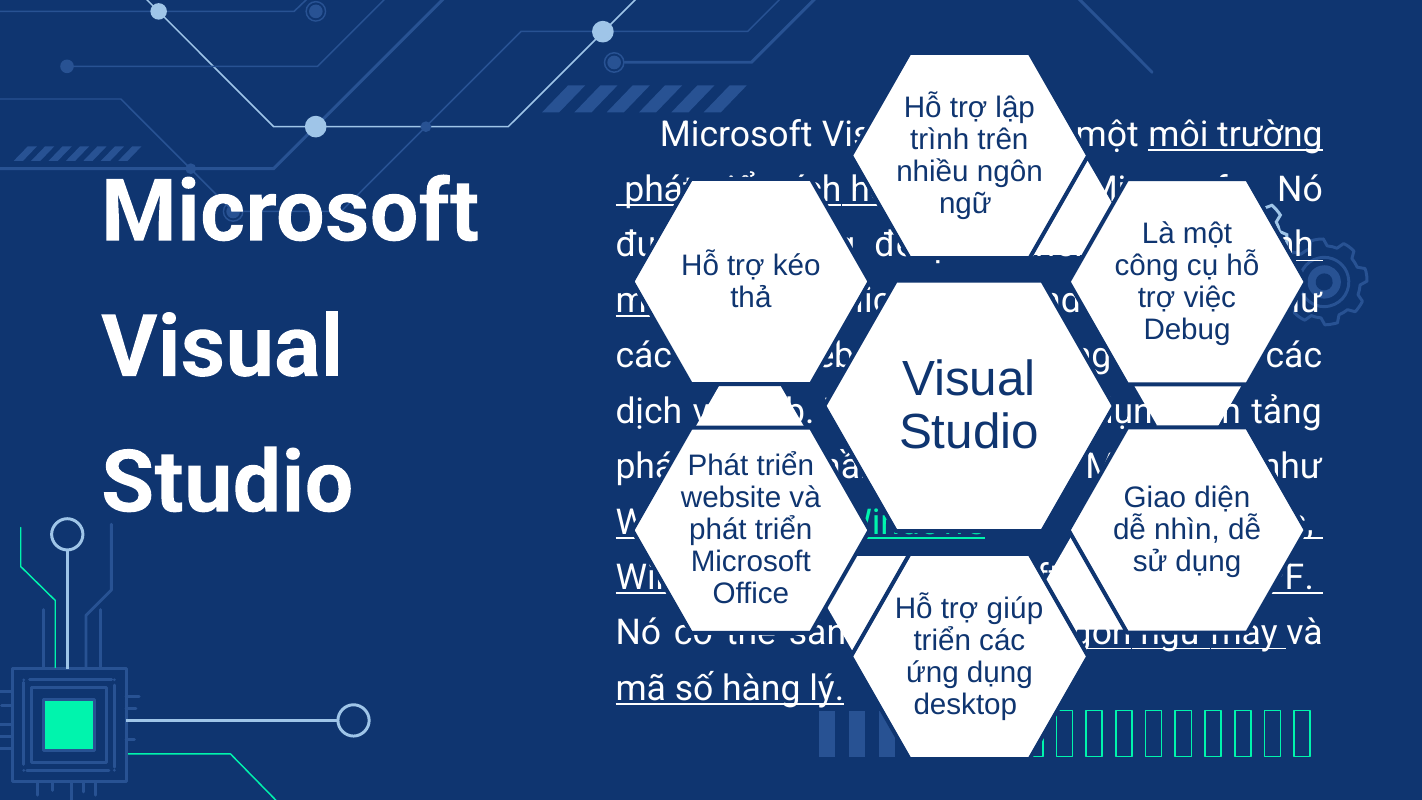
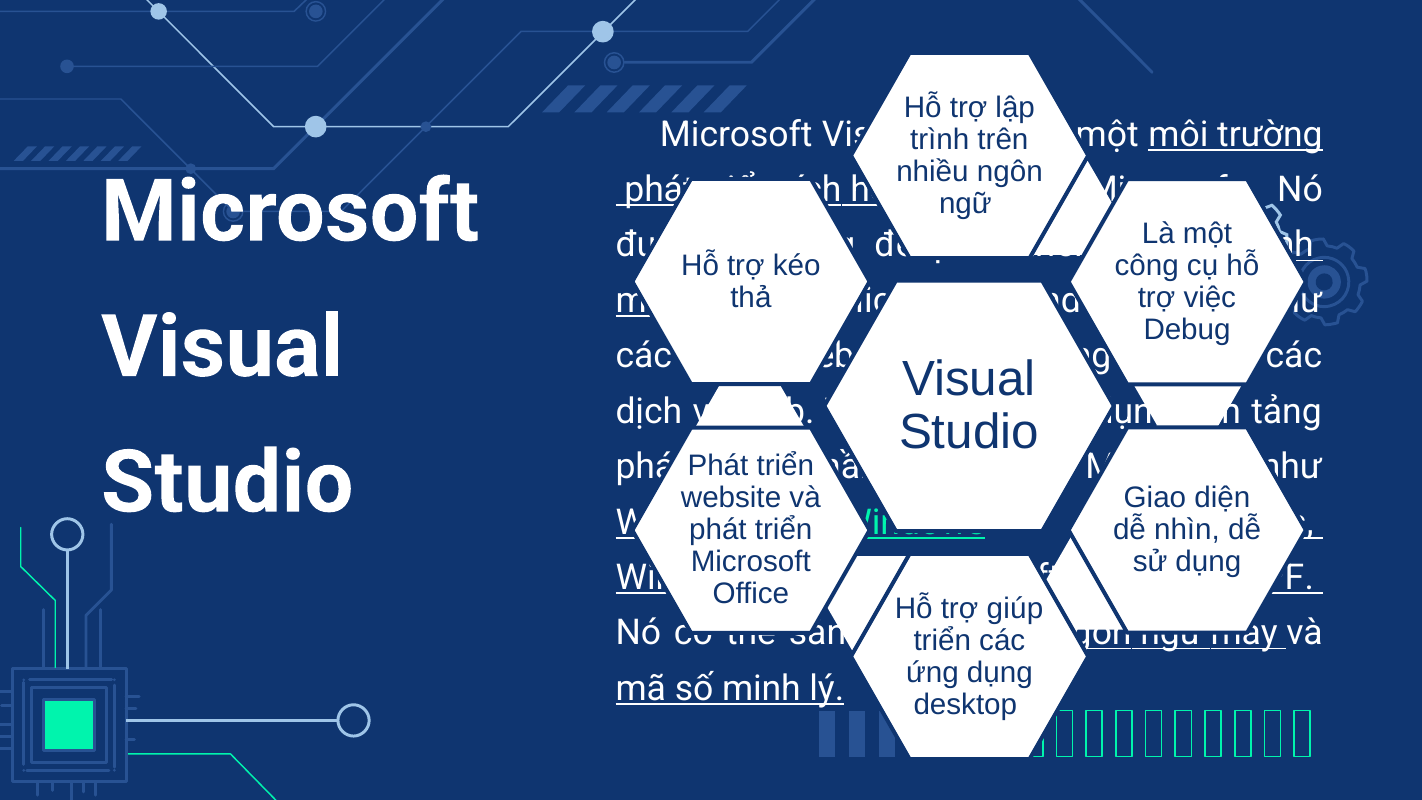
hàng: hàng -> minh
